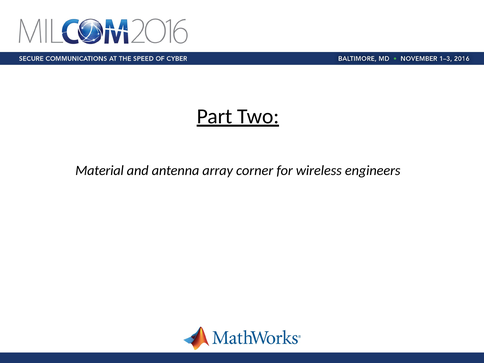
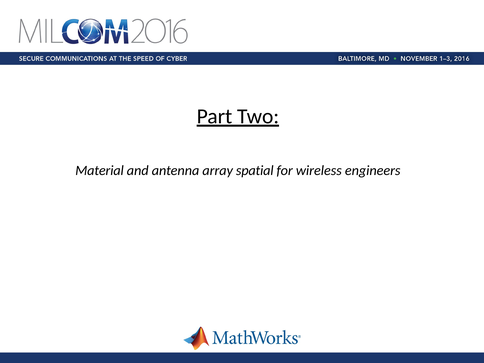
corner: corner -> spatial
